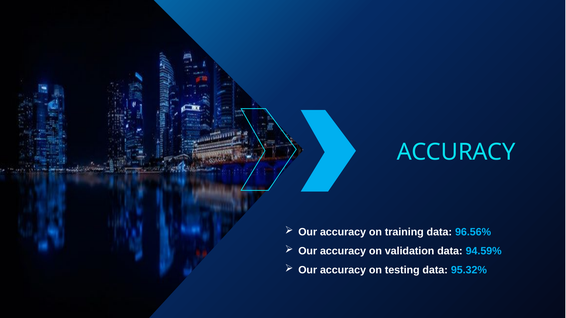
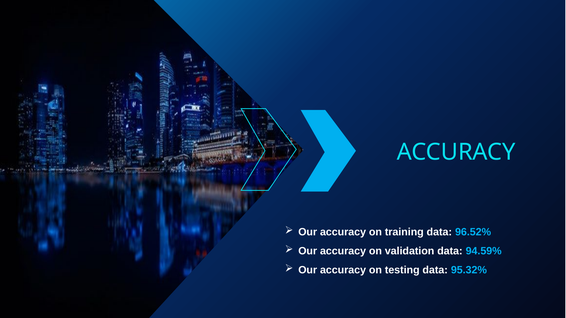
96.56%: 96.56% -> 96.52%
